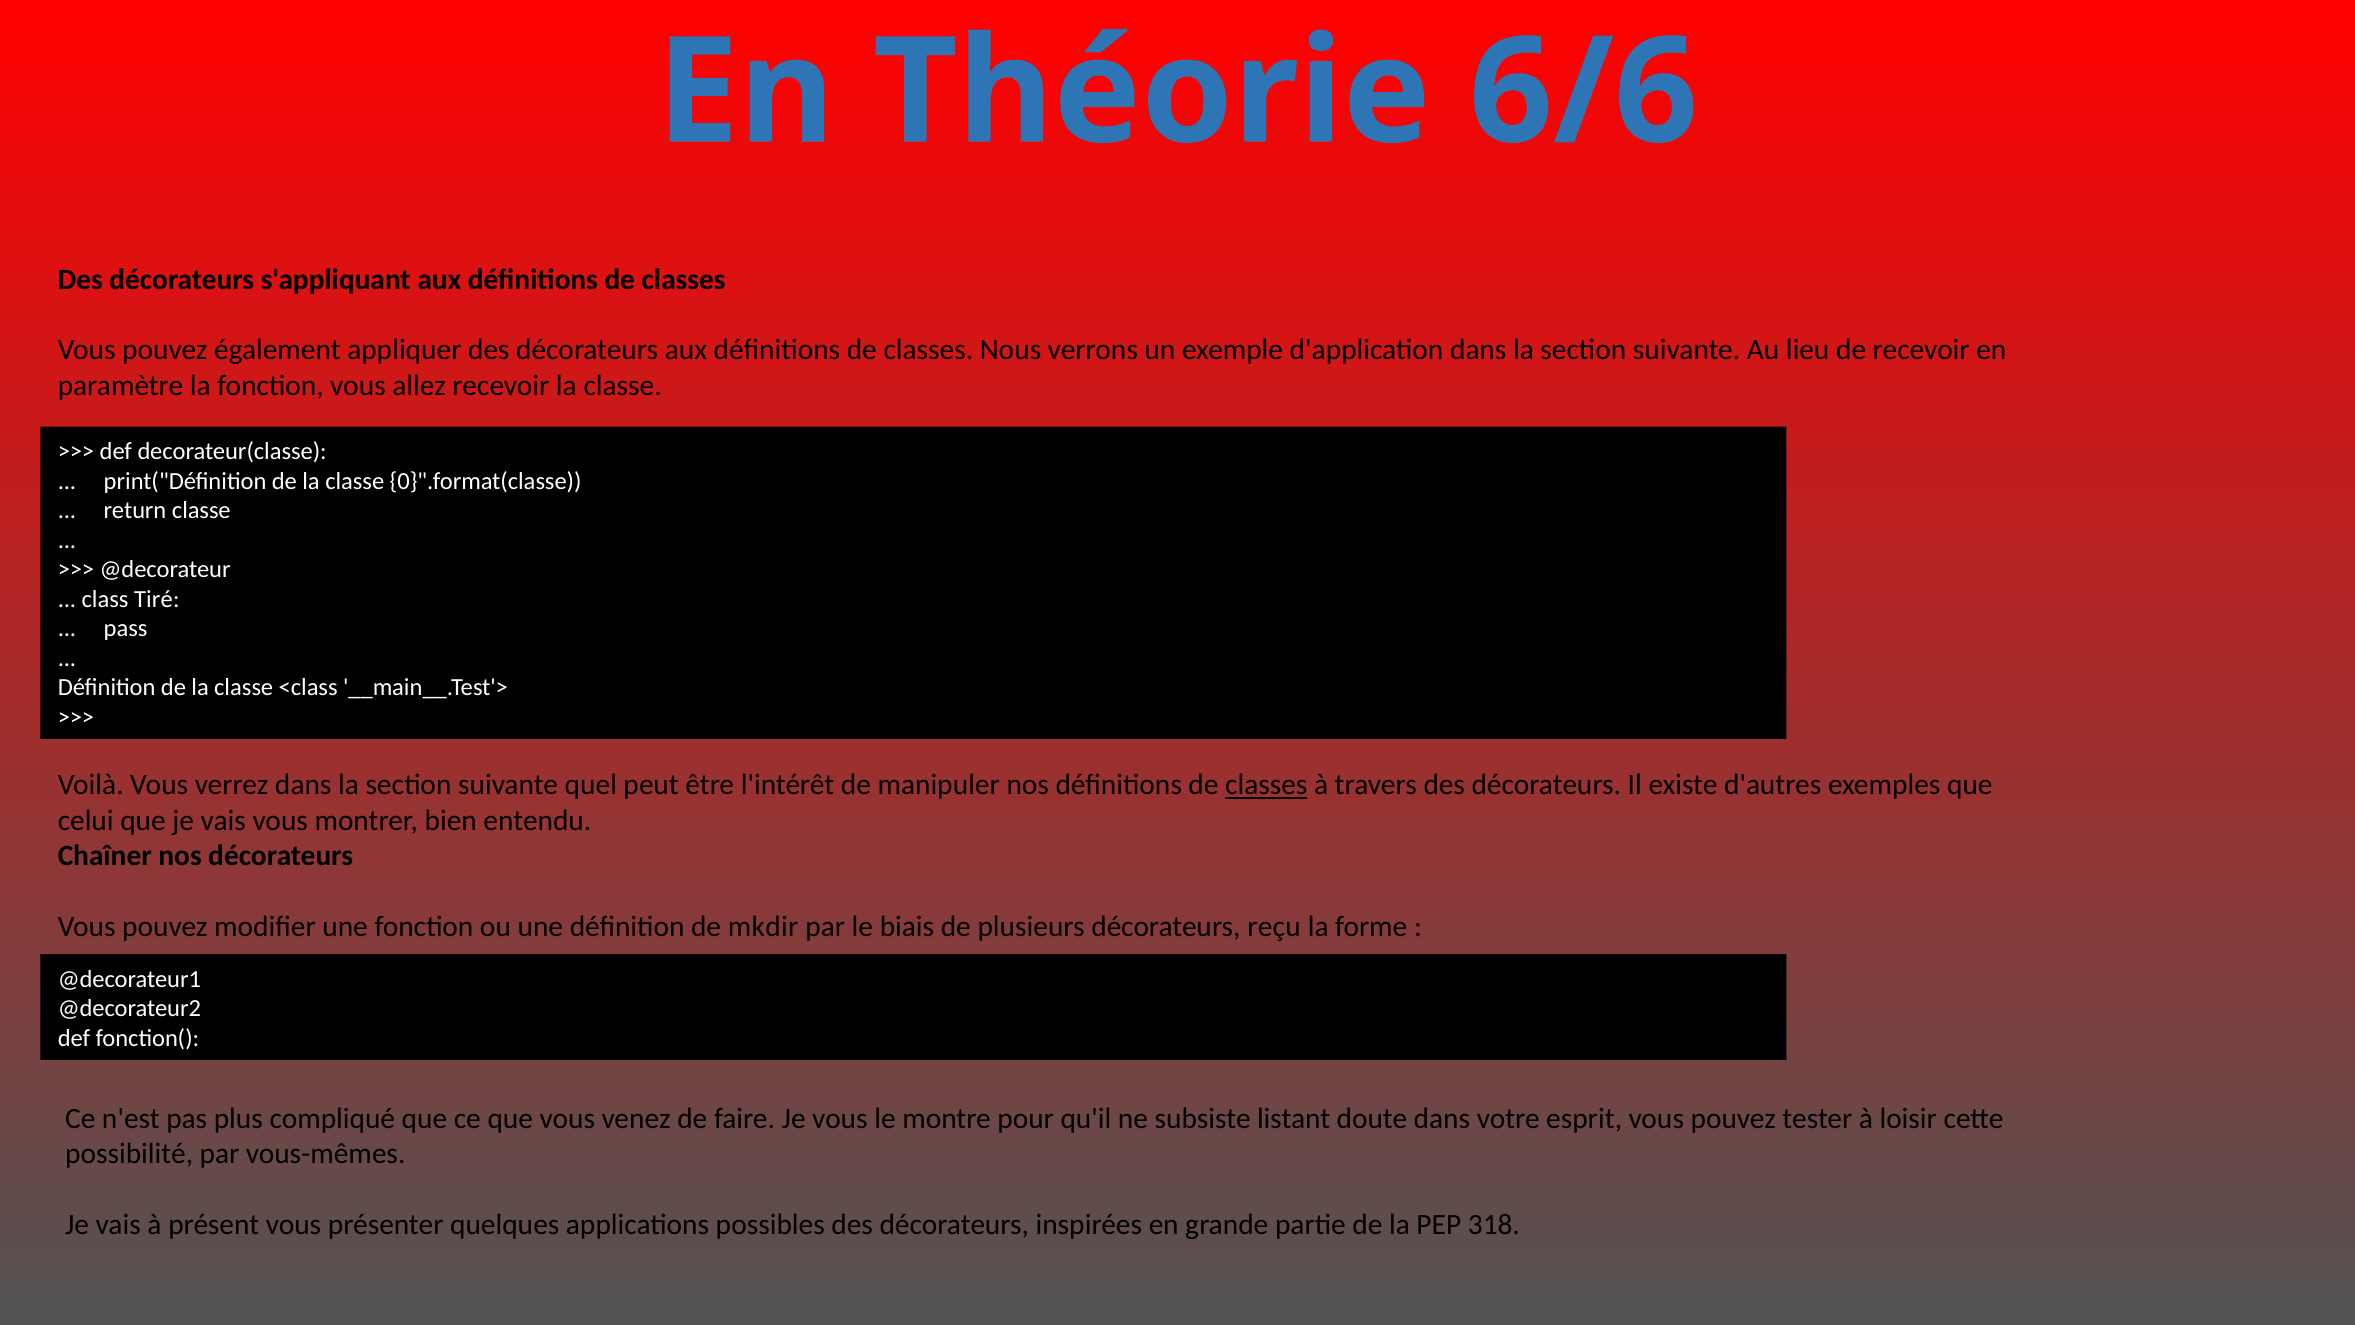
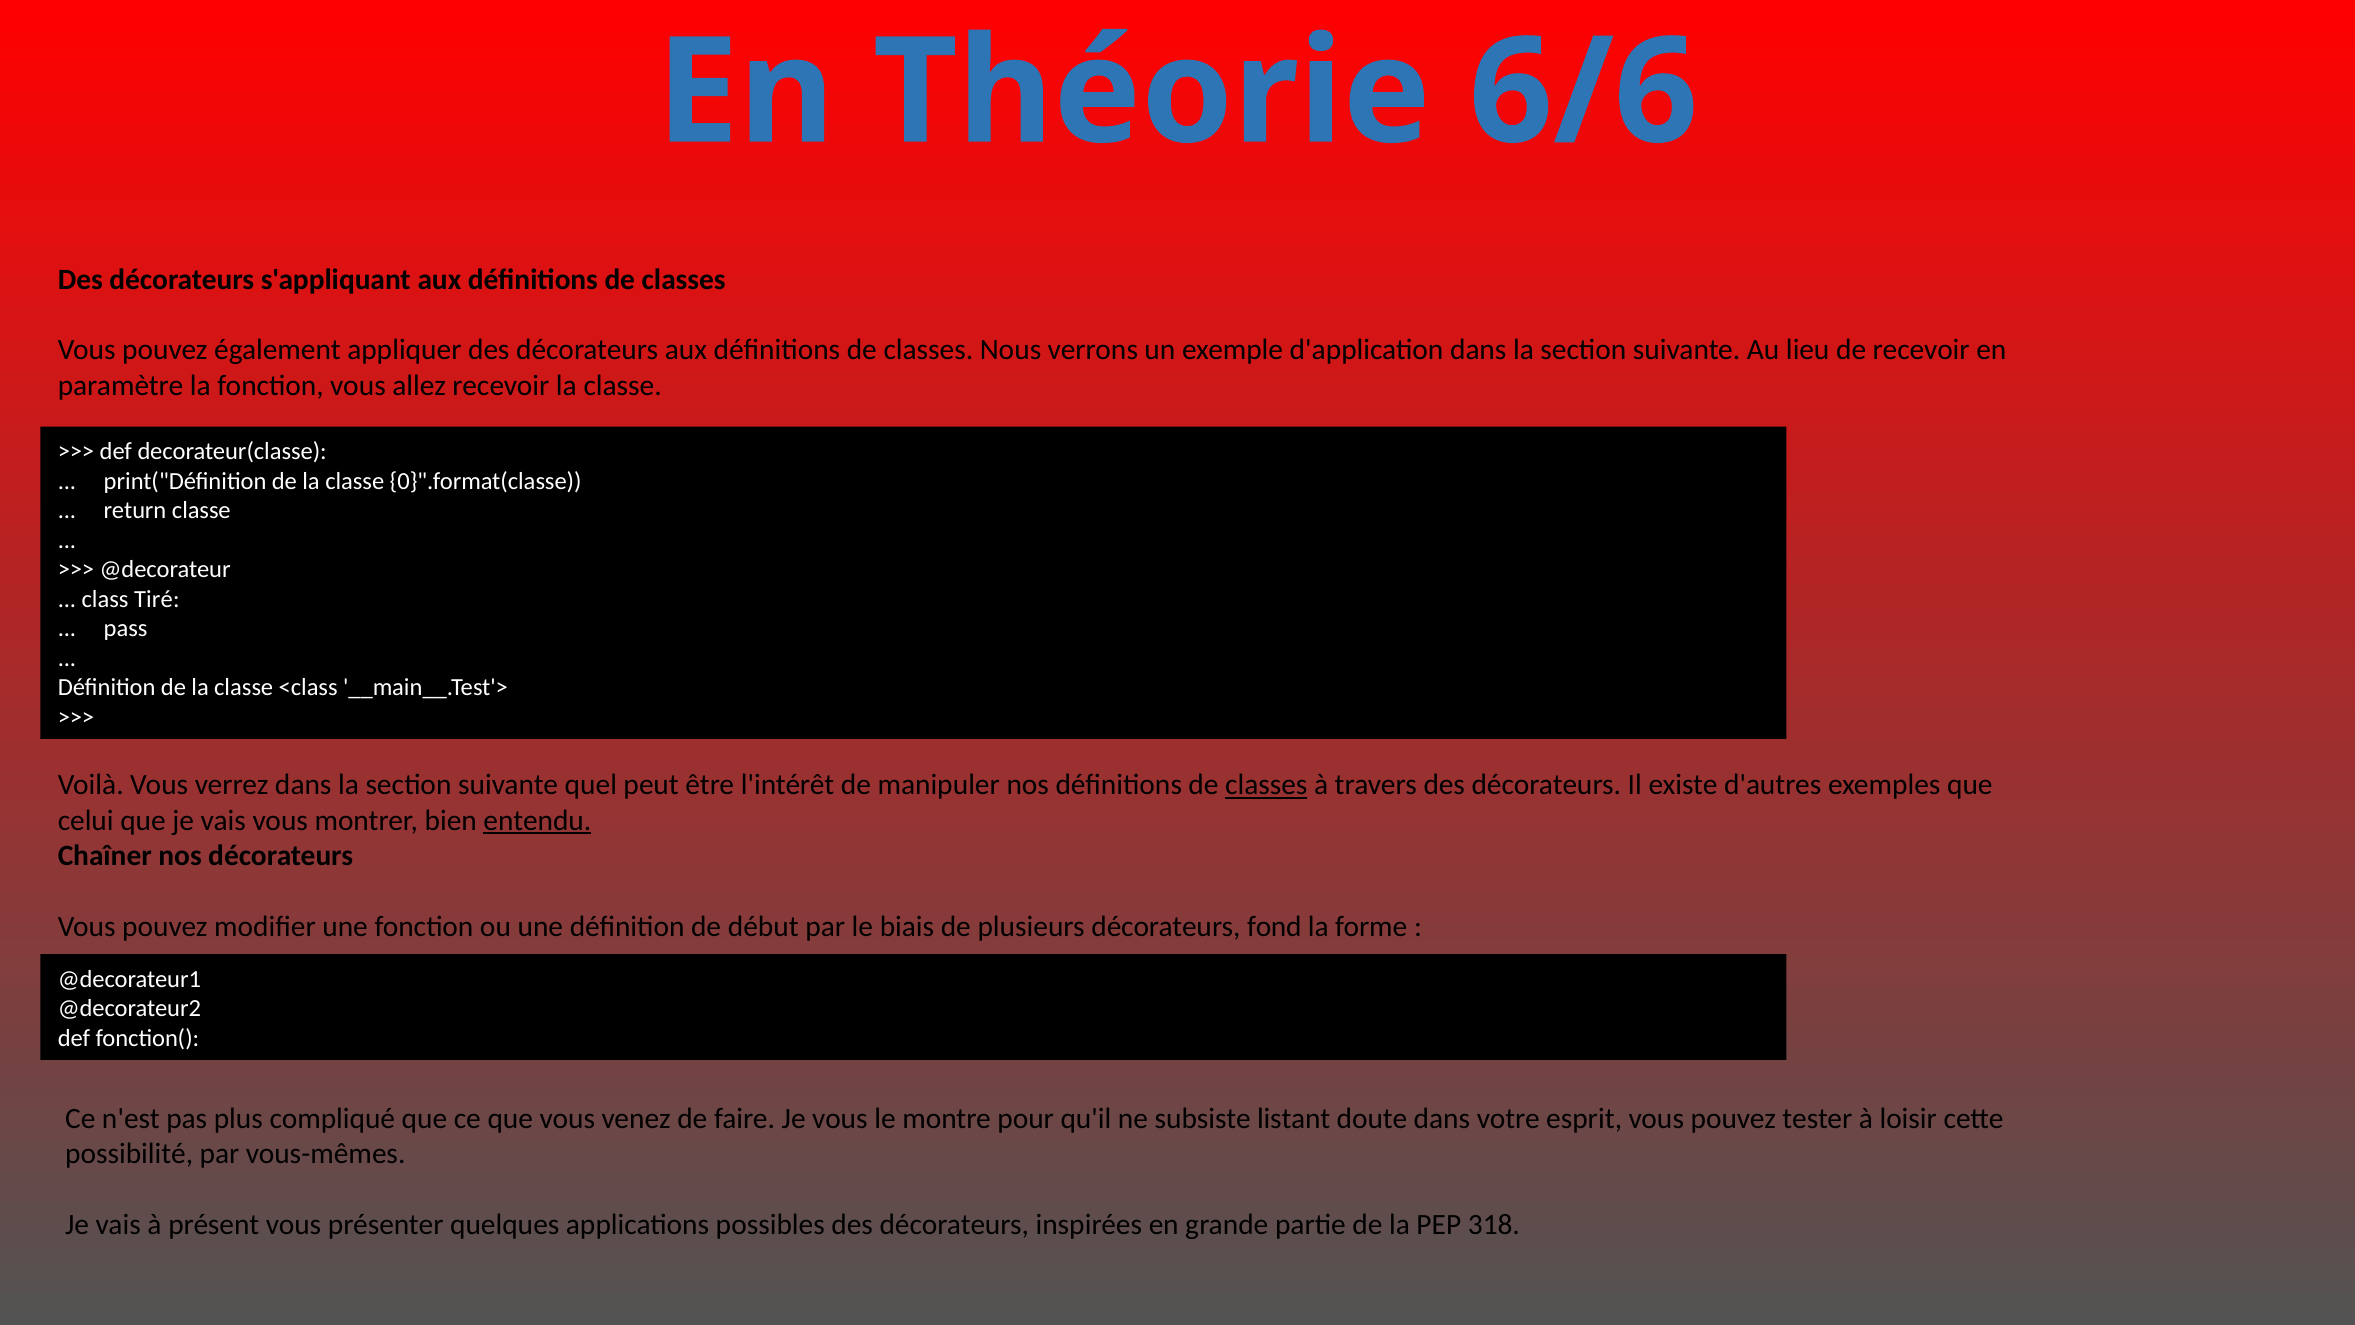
entendu underline: none -> present
mkdir: mkdir -> début
reçu: reçu -> fond
